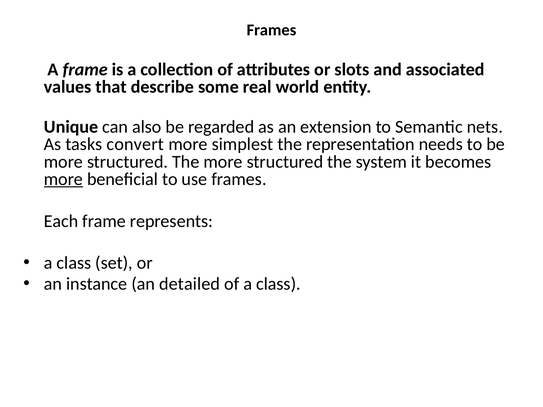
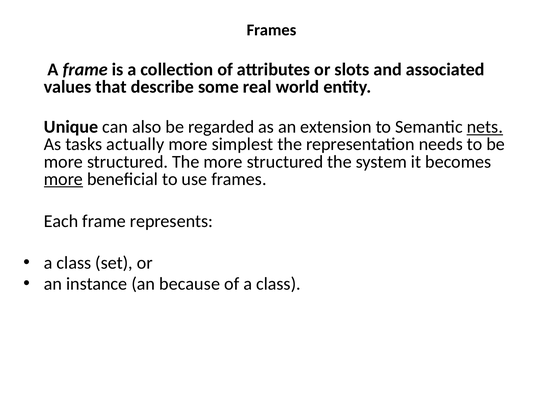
nets underline: none -> present
convert: convert -> actually
detailed: detailed -> because
